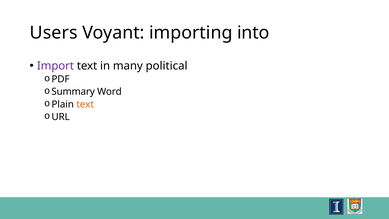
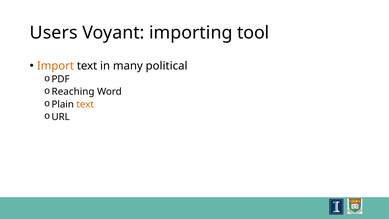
into: into -> tool
Import colour: purple -> orange
Summary: Summary -> Reaching
